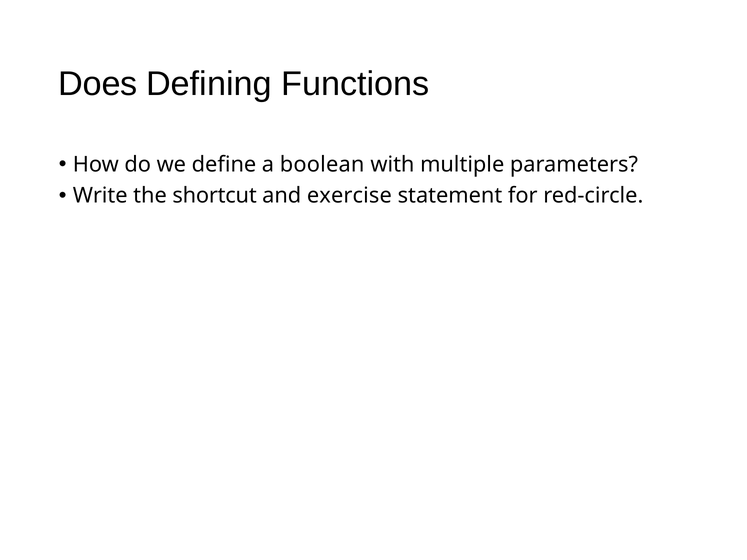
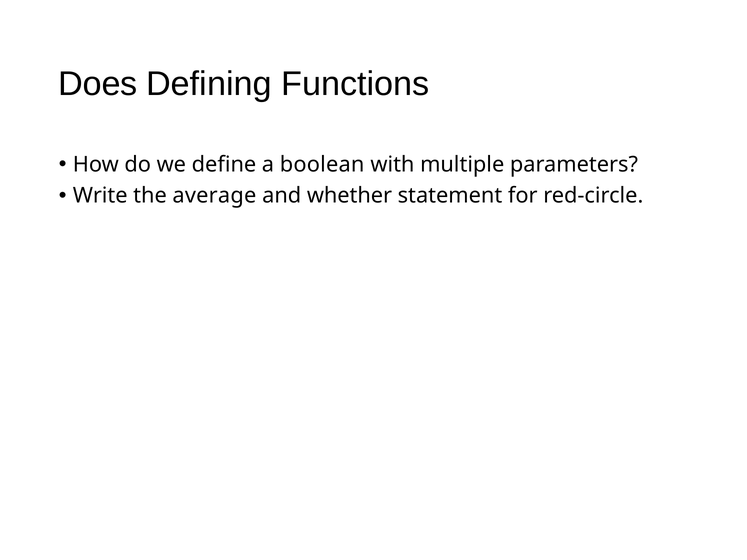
shortcut: shortcut -> average
exercise: exercise -> whether
